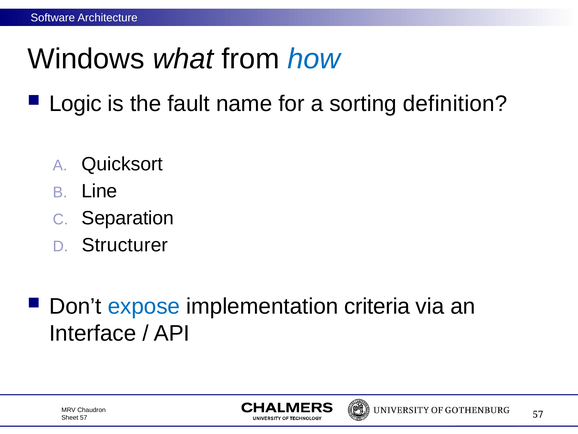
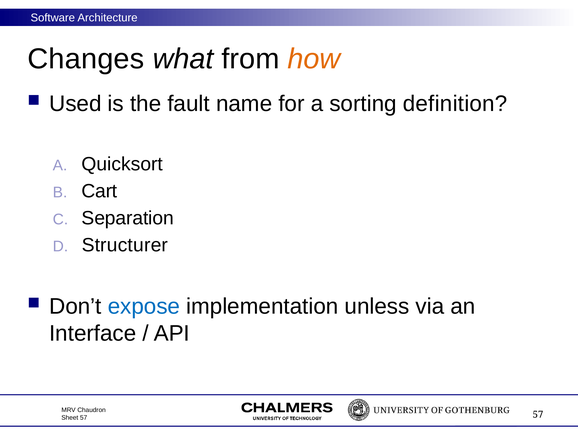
Windows: Windows -> Changes
how colour: blue -> orange
Logic: Logic -> Used
Line: Line -> Cart
criteria: criteria -> unless
